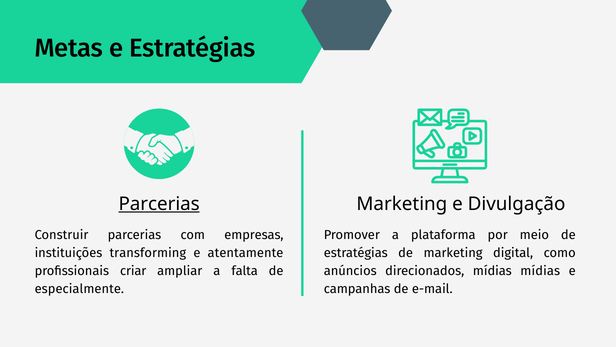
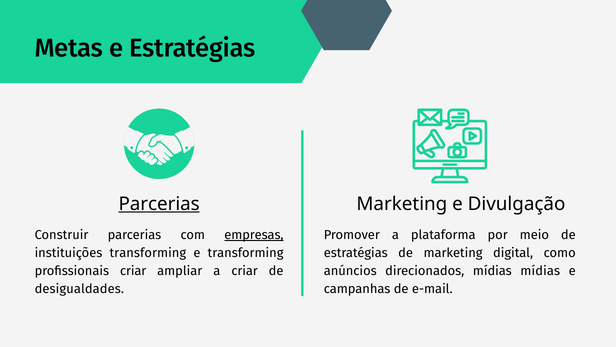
empresas underline: none -> present
e atentamente: atentamente -> transforming
a falta: falta -> criar
especialmente: especialmente -> desigualdades
